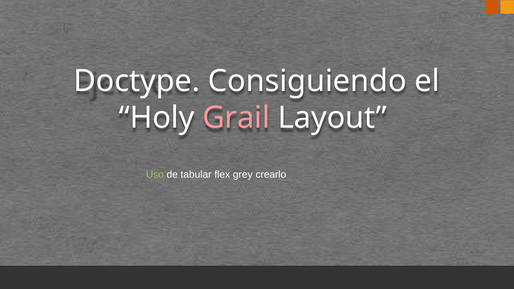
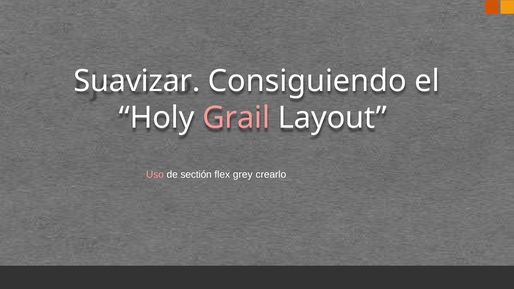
Doctype: Doctype -> Suavizar
Uso colour: light green -> pink
tabular: tabular -> sectión
